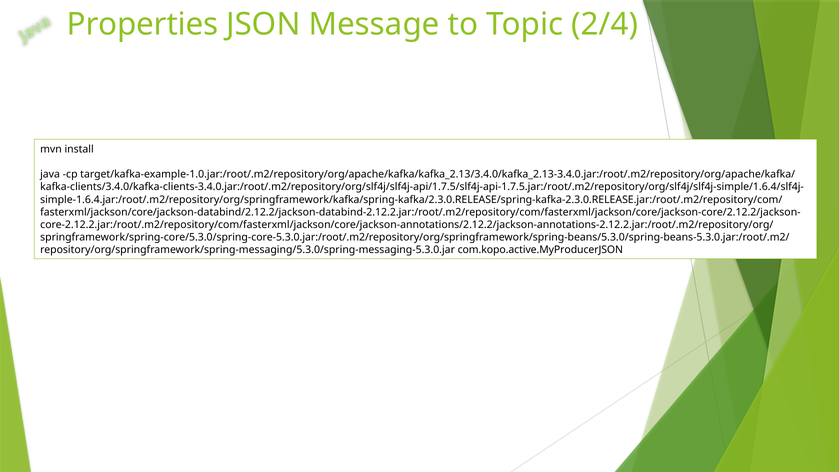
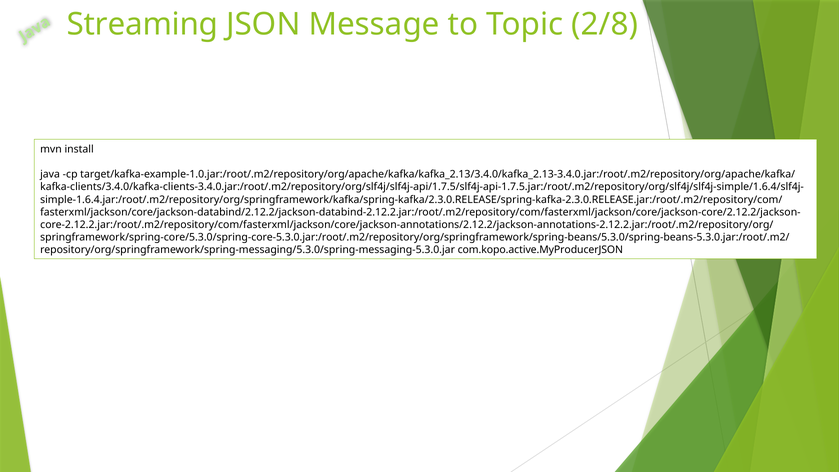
Properties: Properties -> Streaming
2/4: 2/4 -> 2/8
